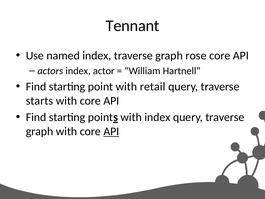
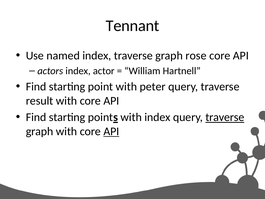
retail: retail -> peter
starts: starts -> result
traverse at (225, 117) underline: none -> present
